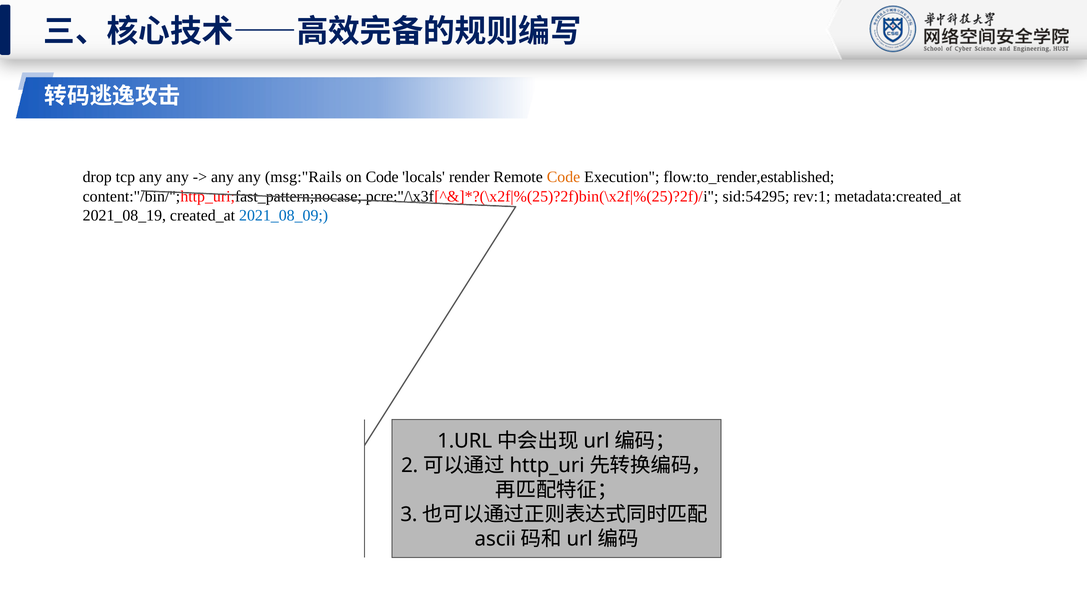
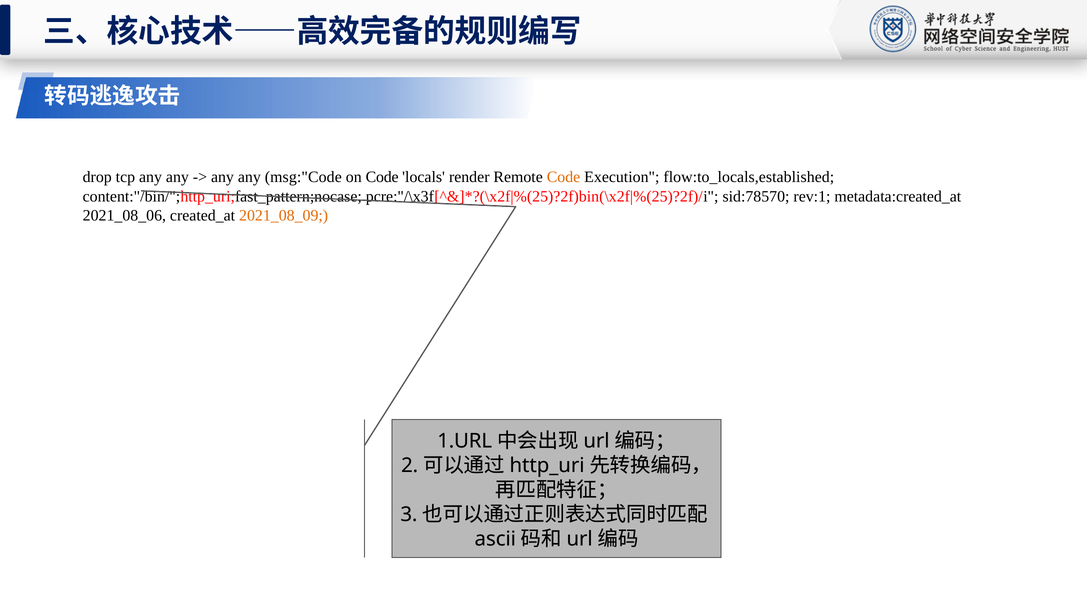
msg:"Rails: msg:"Rails -> msg:"Code
flow:to_render,established: flow:to_render,established -> flow:to_locals,established
sid:54295: sid:54295 -> sid:78570
2021_08_19: 2021_08_19 -> 2021_08_06
2021_08_09 colour: blue -> orange
